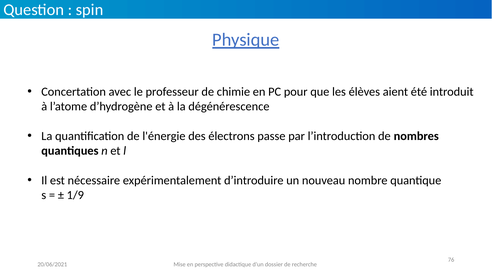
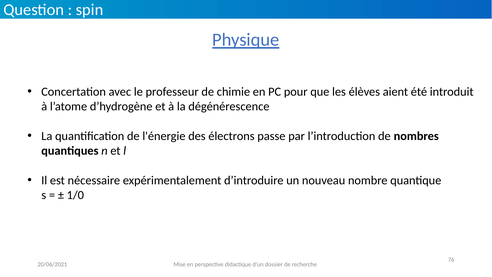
1/9: 1/9 -> 1/0
